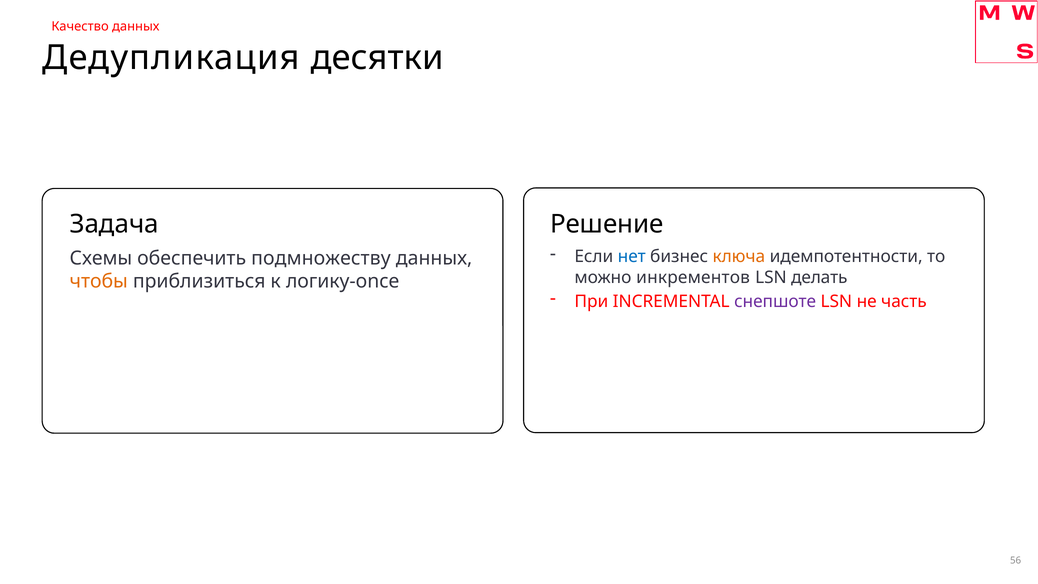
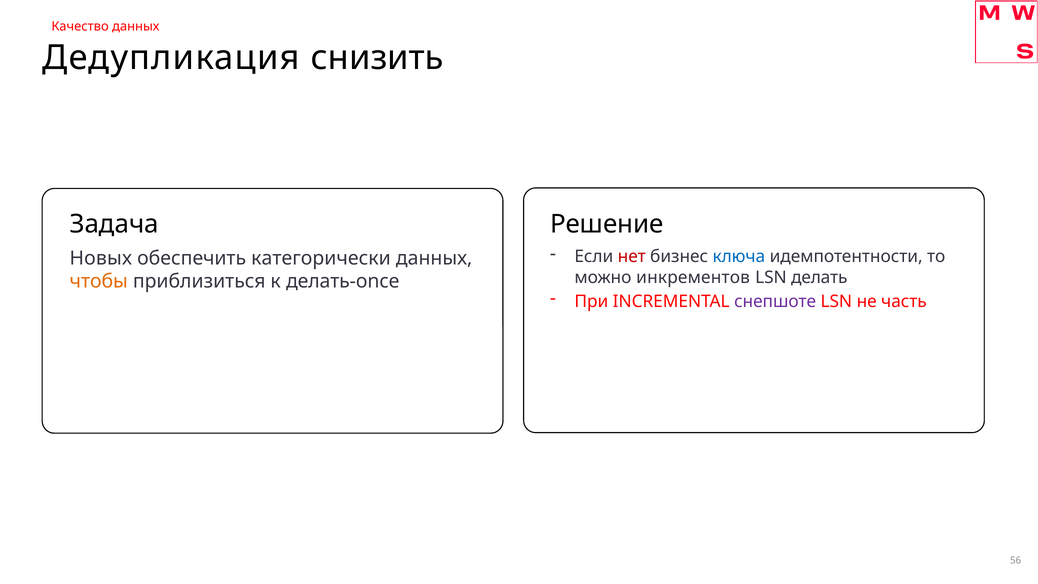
десятки: десятки -> снизить
нет colour: blue -> red
ключа colour: orange -> blue
Схемы: Схемы -> Новых
подмножеству: подмножеству -> категорически
логику-once: логику-once -> делать-once
